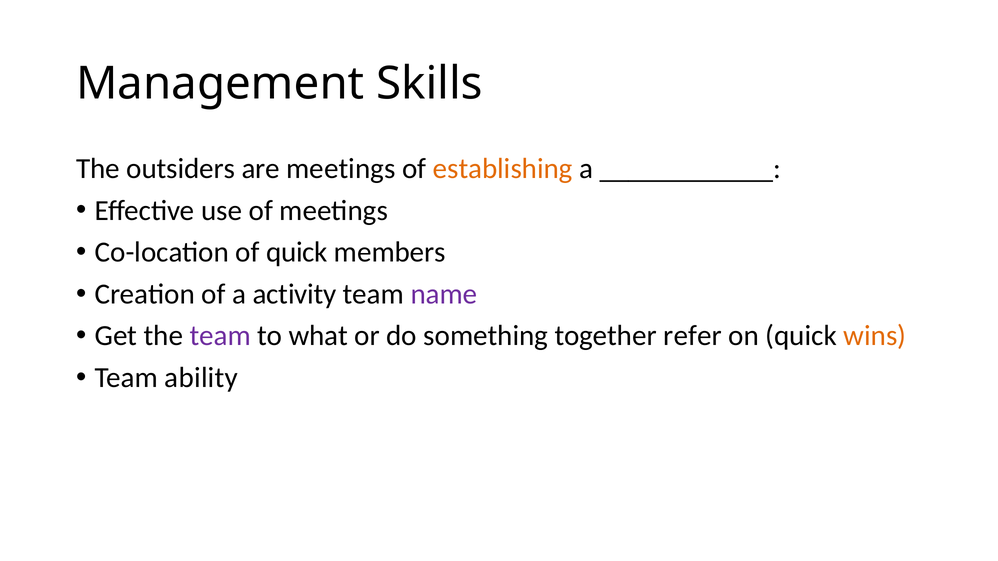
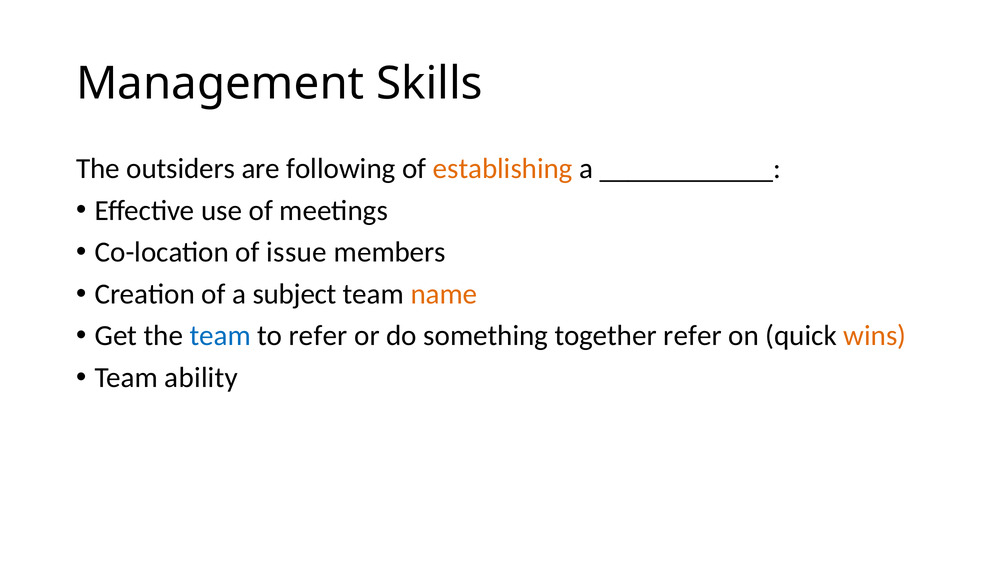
are meetings: meetings -> following
of quick: quick -> issue
activity: activity -> subject
name colour: purple -> orange
team at (220, 336) colour: purple -> blue
to what: what -> refer
